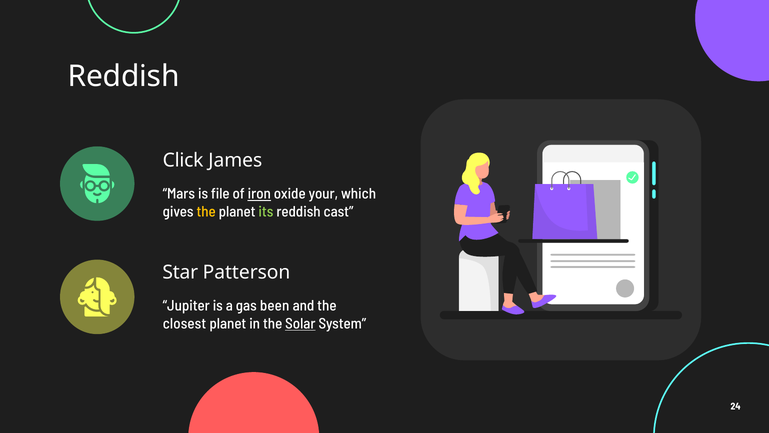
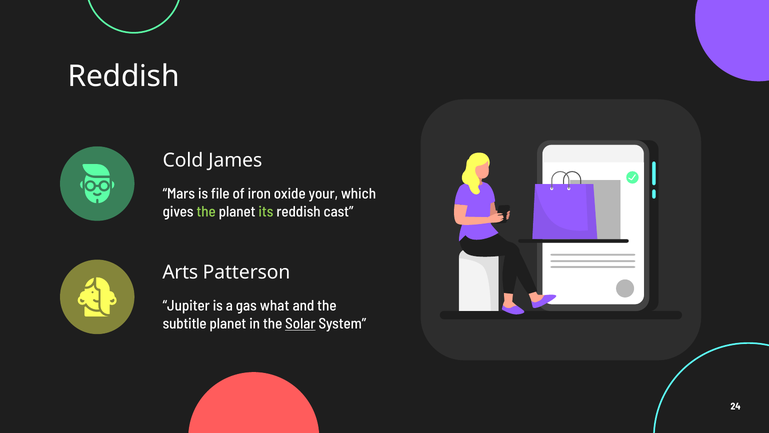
Click: Click -> Cold
iron underline: present -> none
the at (206, 212) colour: yellow -> light green
Star: Star -> Arts
been: been -> what
closest: closest -> subtitle
